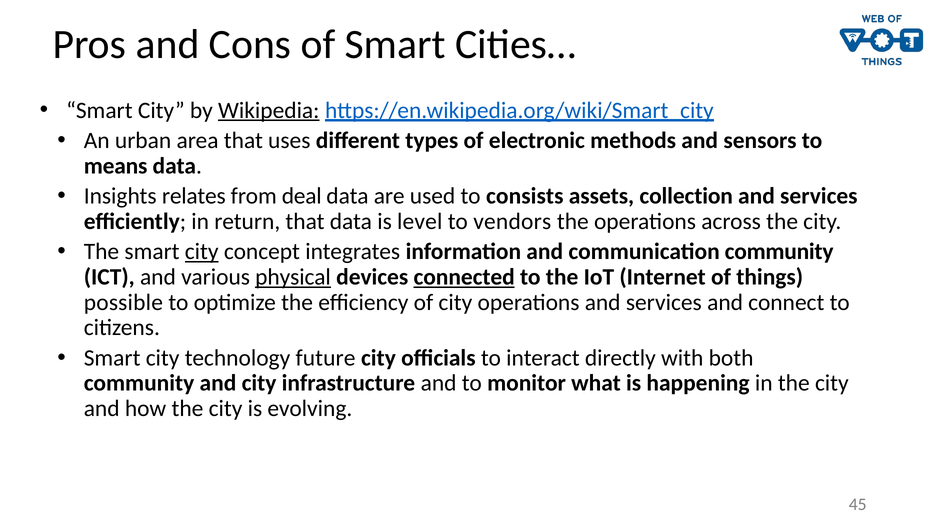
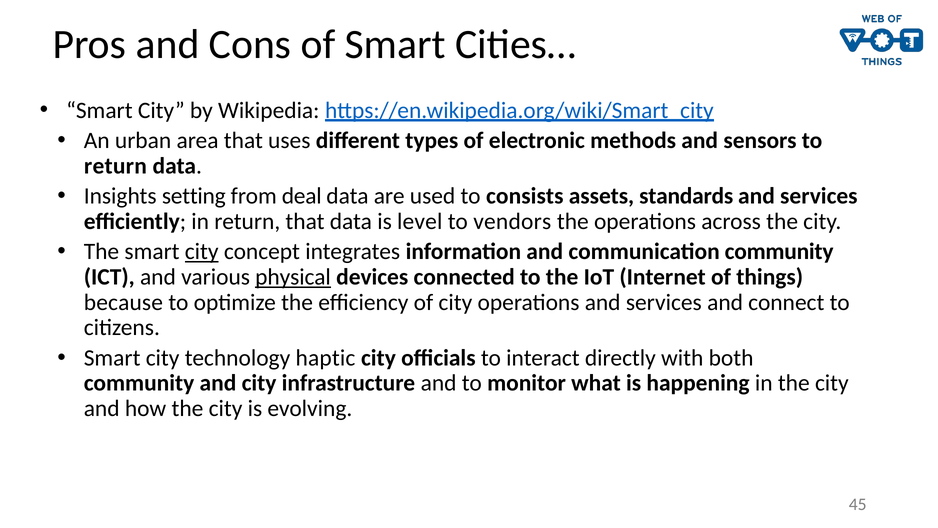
Wikipedia underline: present -> none
means at (116, 166): means -> return
relates: relates -> setting
collection: collection -> standards
connected underline: present -> none
possible: possible -> because
future: future -> haptic
